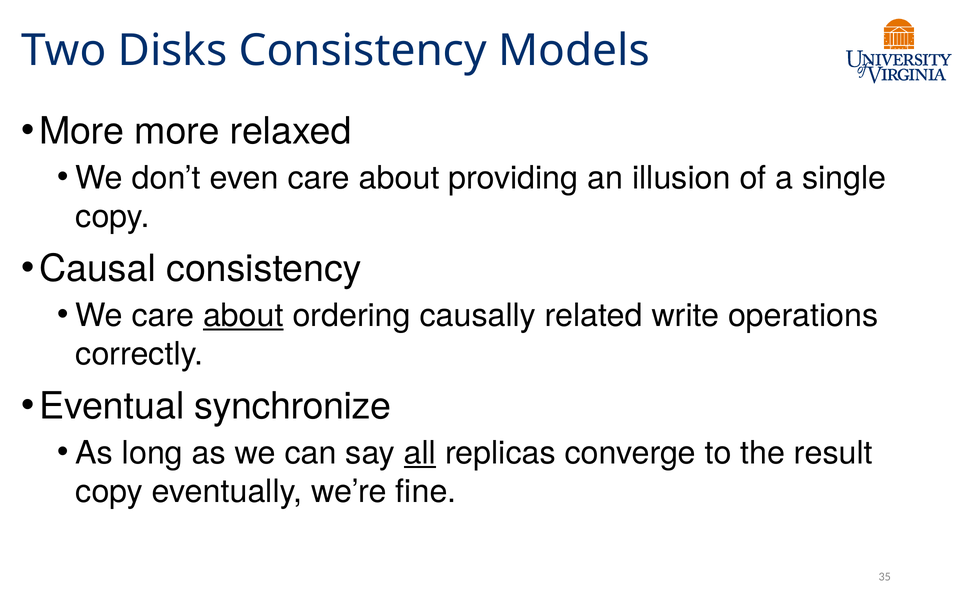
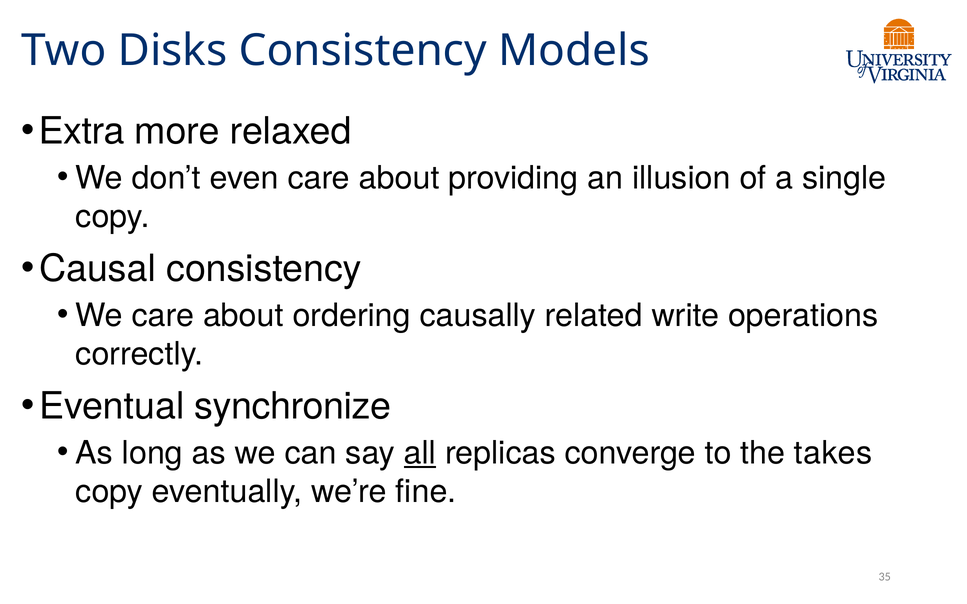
More at (82, 131): More -> Extra
about at (243, 316) underline: present -> none
result: result -> takes
